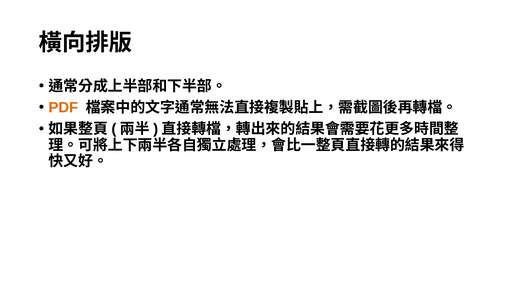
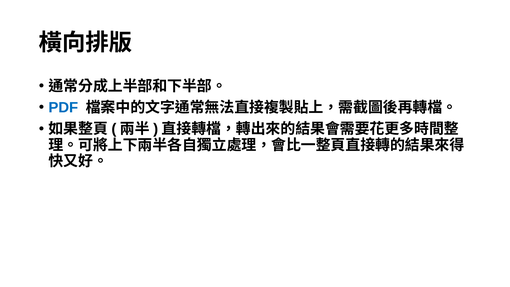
PDF colour: orange -> blue
